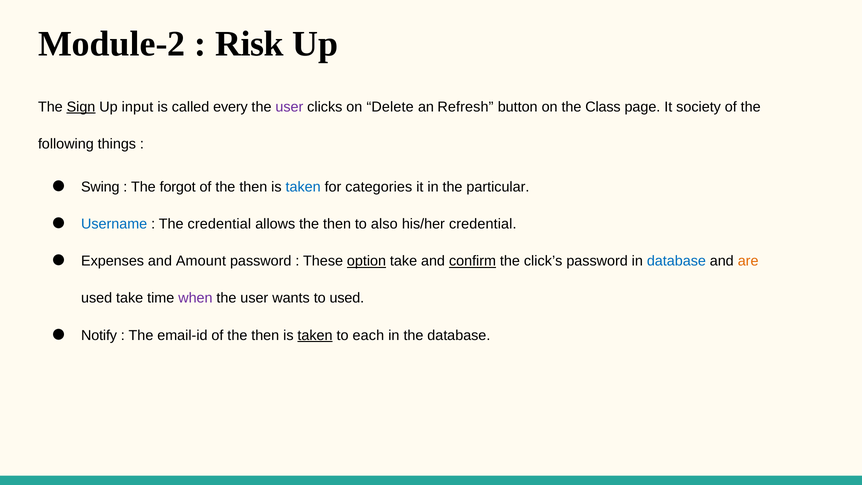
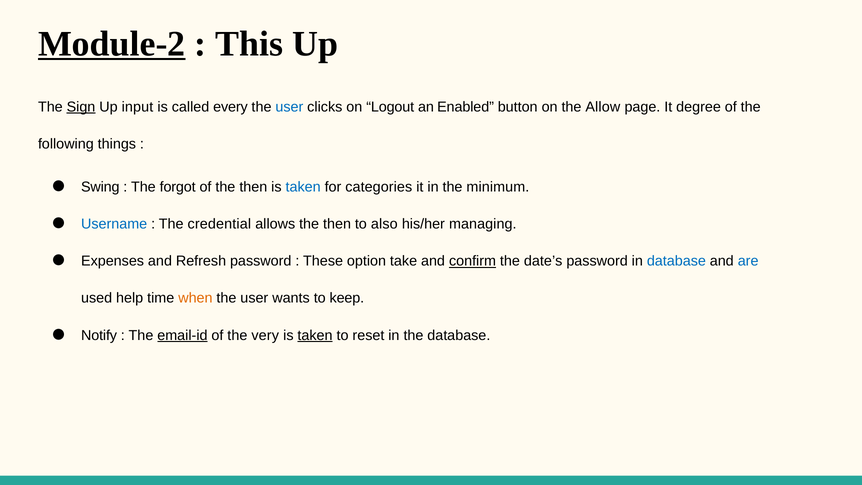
Module-2 underline: none -> present
Risk: Risk -> This
user at (289, 107) colour: purple -> blue
Delete: Delete -> Logout
Refresh: Refresh -> Enabled
Class: Class -> Allow
society: society -> degree
particular: particular -> minimum
his/her credential: credential -> managing
Amount: Amount -> Refresh
option underline: present -> none
click’s: click’s -> date’s
are colour: orange -> blue
used take: take -> help
when colour: purple -> orange
to used: used -> keep
email-id underline: none -> present
then at (265, 335): then -> very
each: each -> reset
